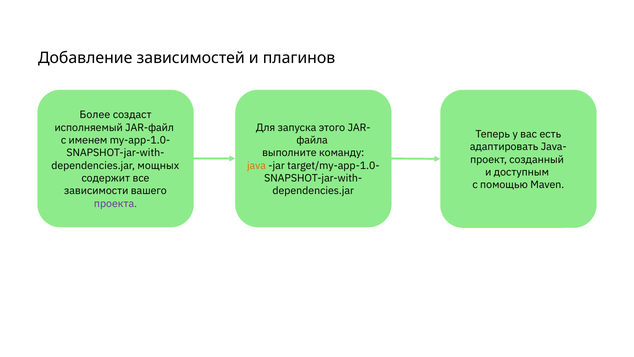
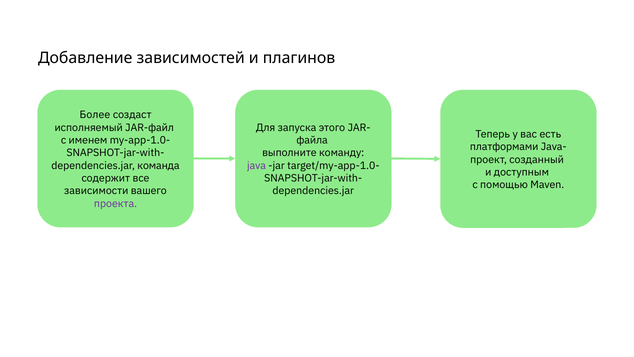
адаптировать: адаптировать -> платформами
мощных: мощных -> команда
java colour: orange -> purple
